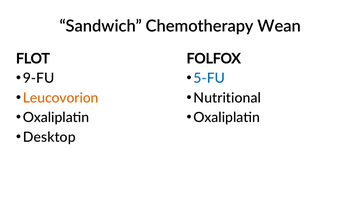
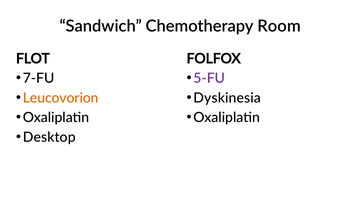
Wean: Wean -> Room
9-FU: 9-FU -> 7-FU
5-FU colour: blue -> purple
Nutritional: Nutritional -> Dyskinesia
